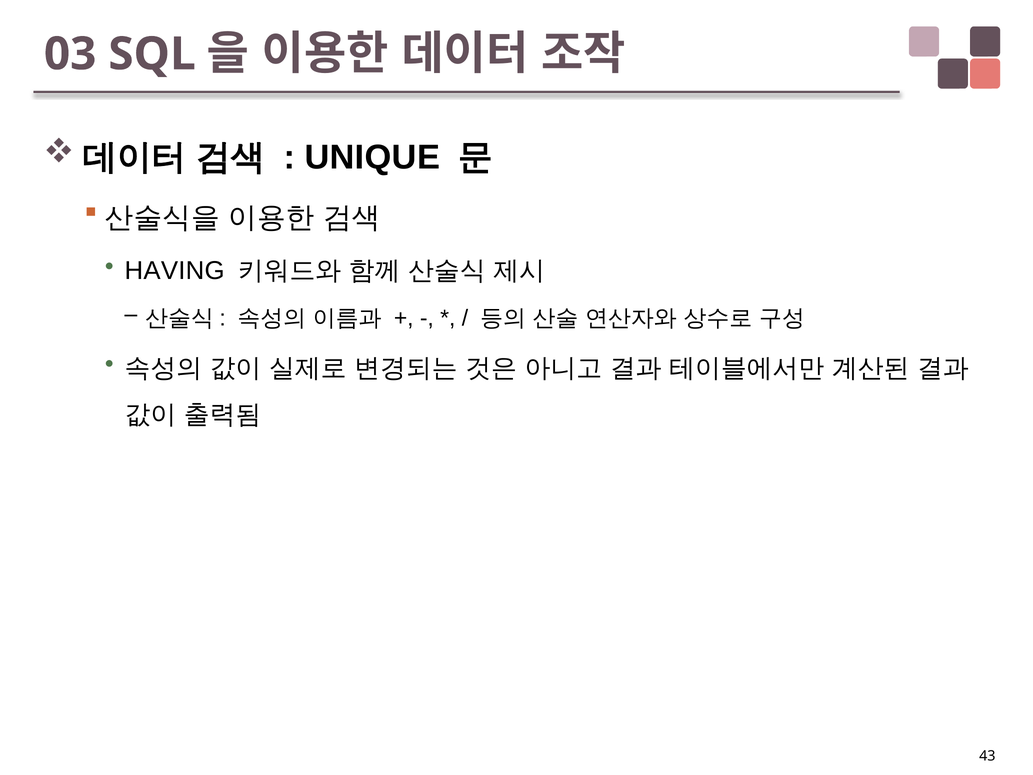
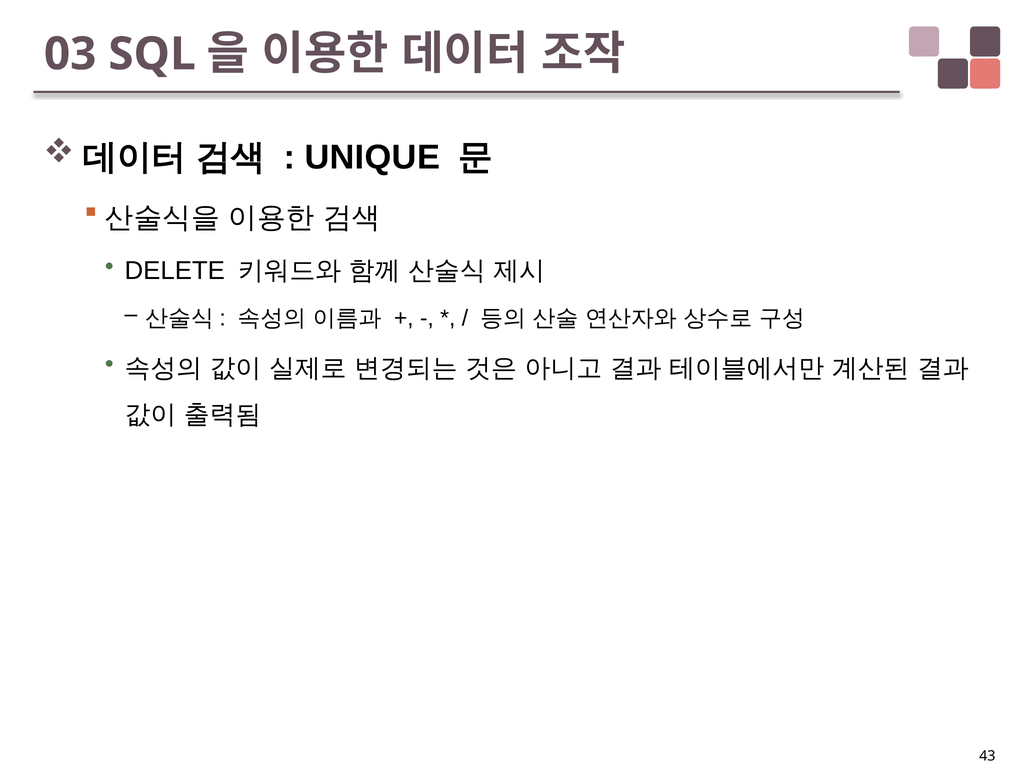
HAVING: HAVING -> DELETE
